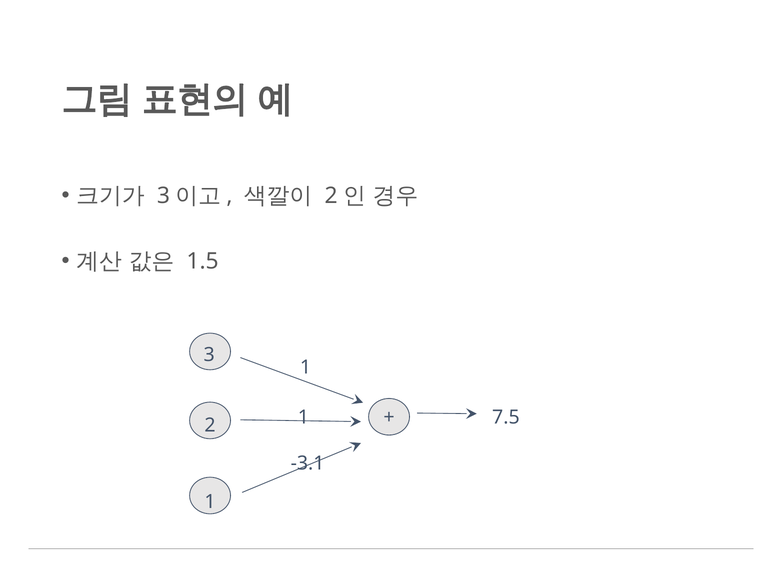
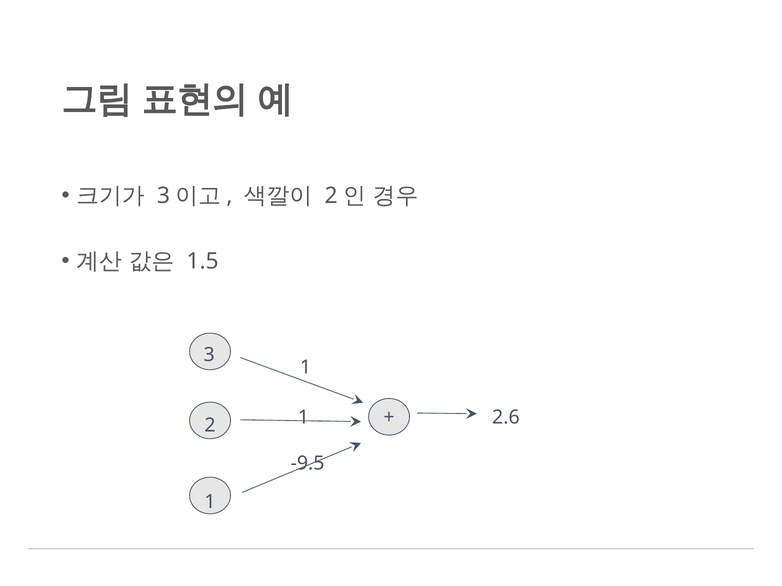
7.5: 7.5 -> 2.6
-3.1: -3.1 -> -9.5
